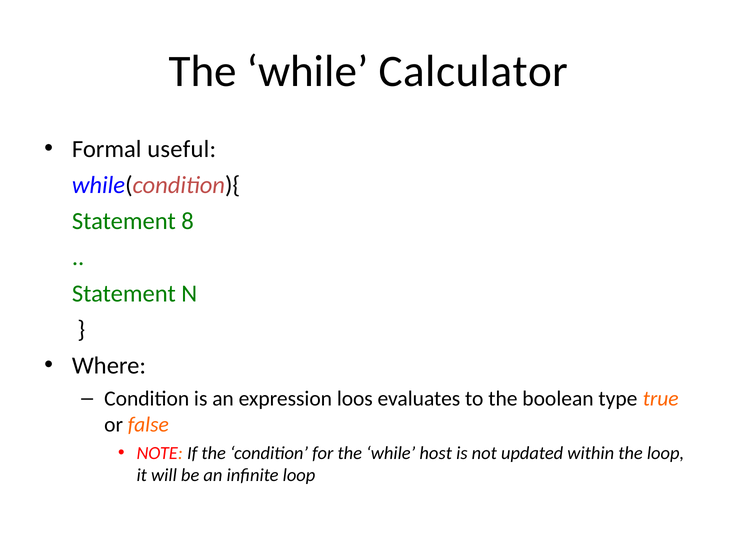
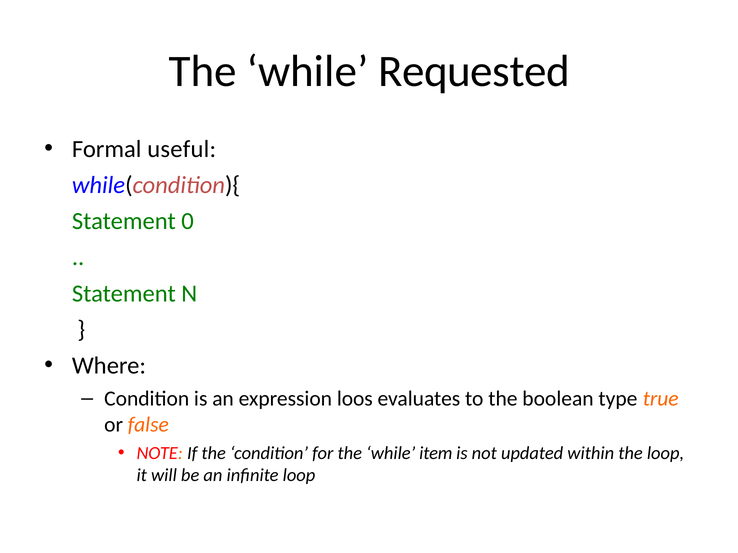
Calculator: Calculator -> Requested
8: 8 -> 0
host: host -> item
